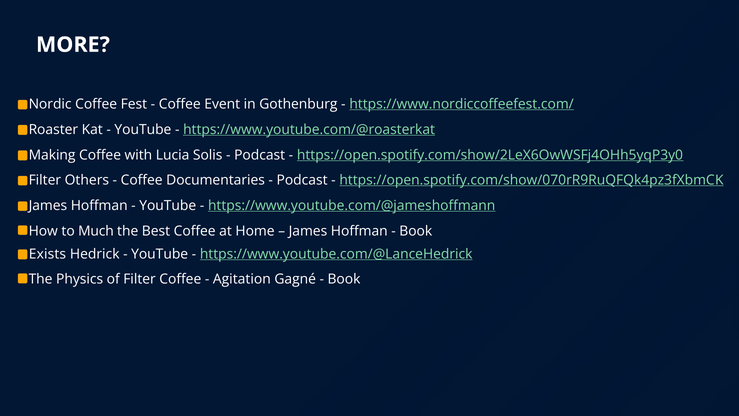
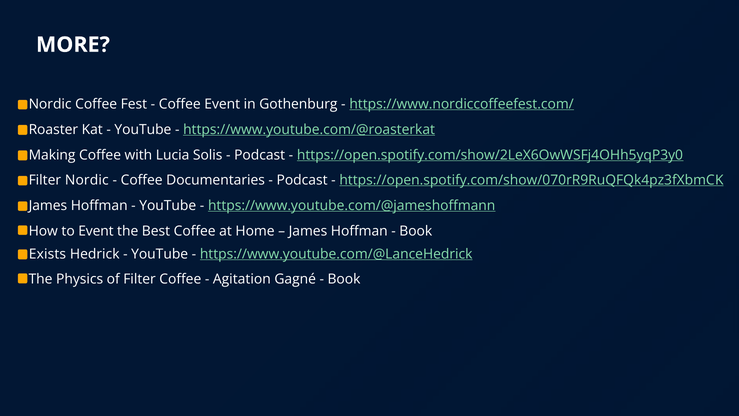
Filter Others: Others -> Nordic
to Much: Much -> Event
